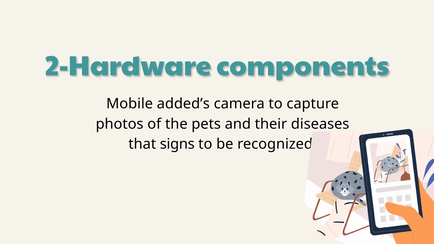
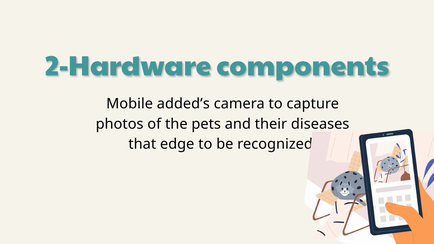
signs: signs -> edge
